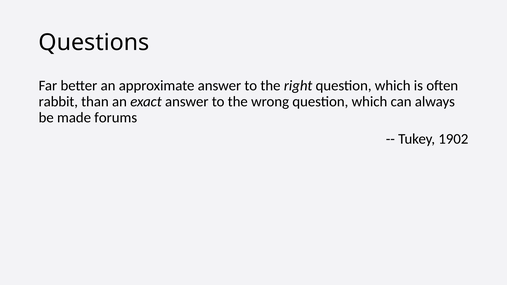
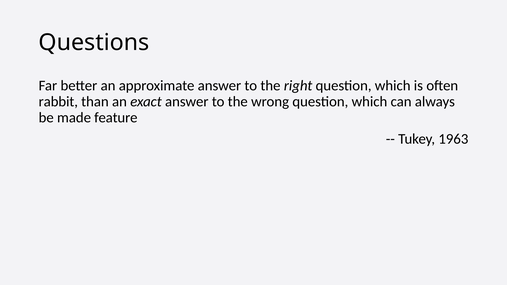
forums: forums -> feature
1902: 1902 -> 1963
